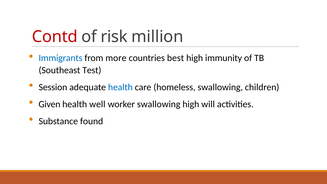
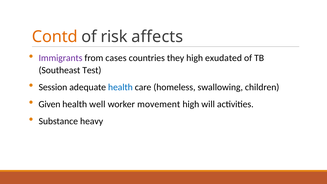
Contd colour: red -> orange
million: million -> affects
Immigrants colour: blue -> purple
more: more -> cases
best: best -> they
immunity: immunity -> exudated
worker swallowing: swallowing -> movement
found: found -> heavy
